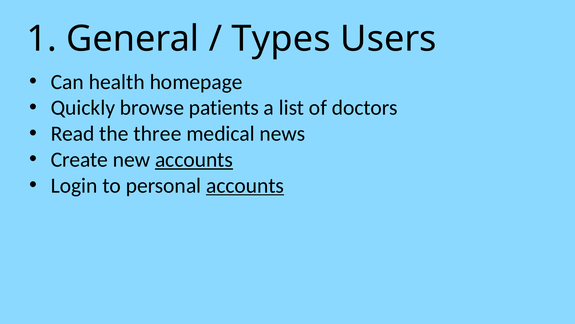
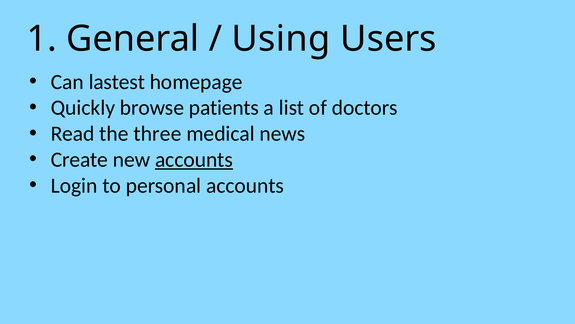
Types: Types -> Using
health: health -> lastest
accounts at (245, 185) underline: present -> none
